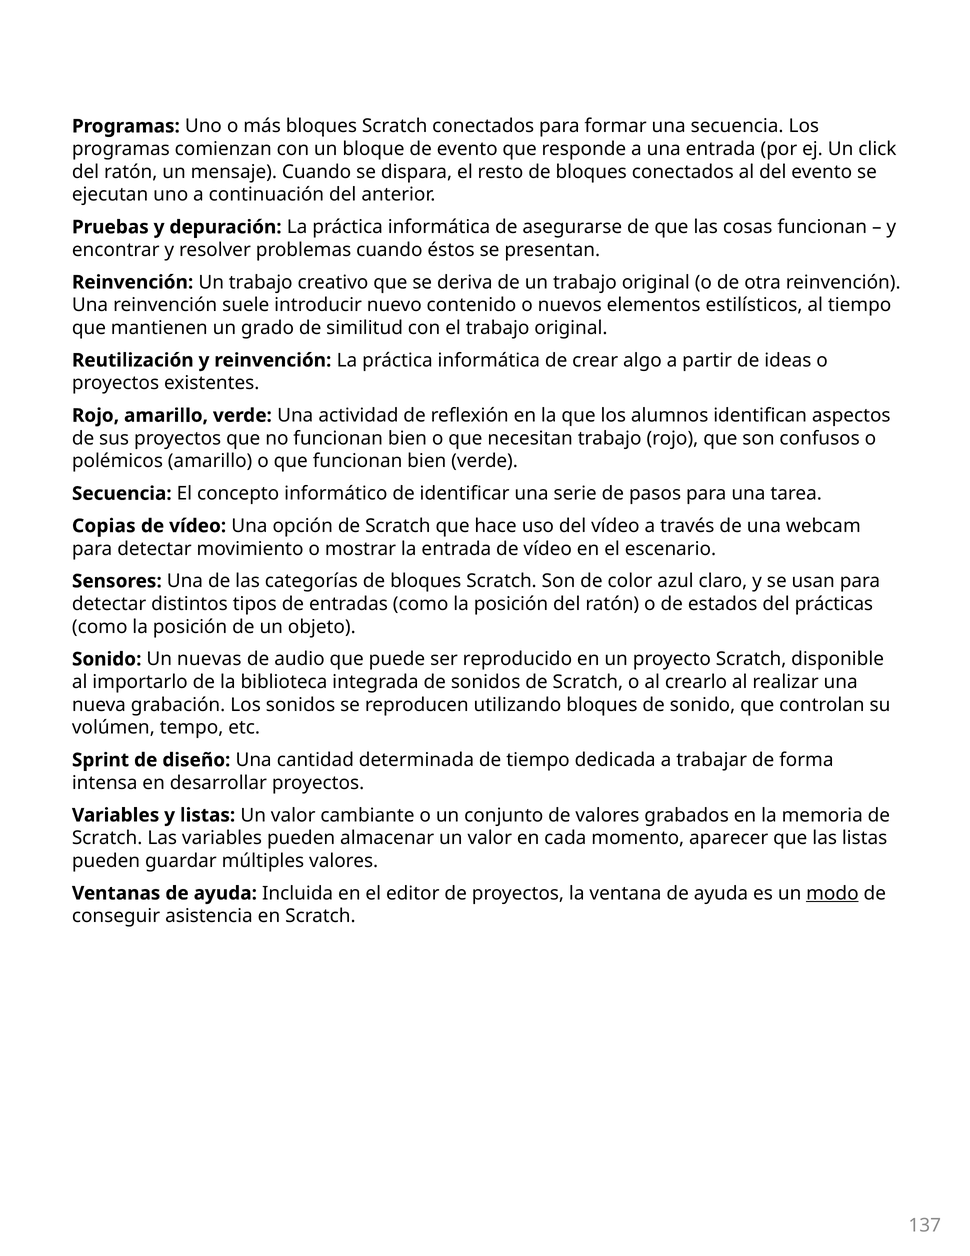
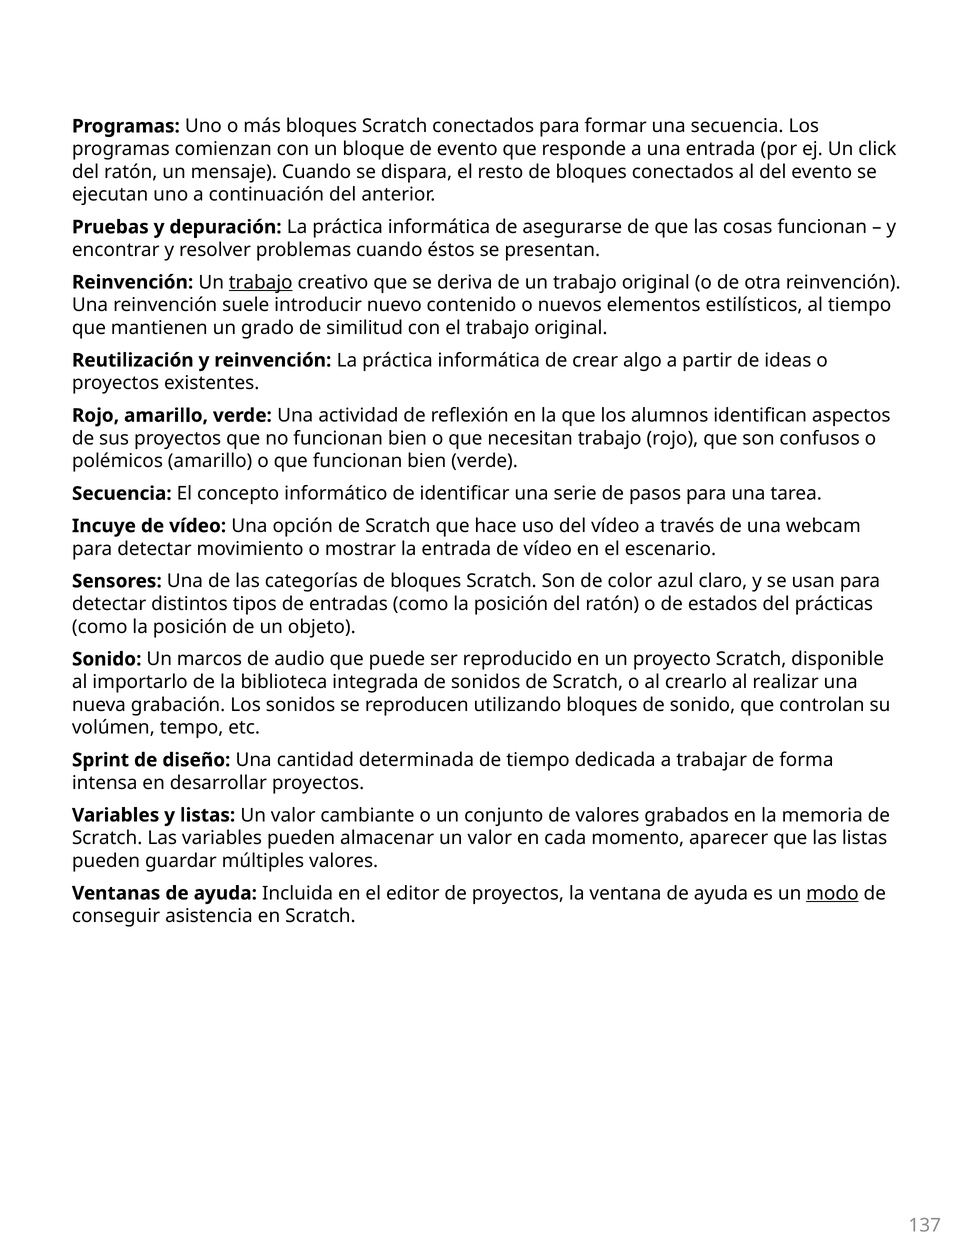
trabajo at (261, 282) underline: none -> present
Copias: Copias -> Incuye
nuevas: nuevas -> marcos
